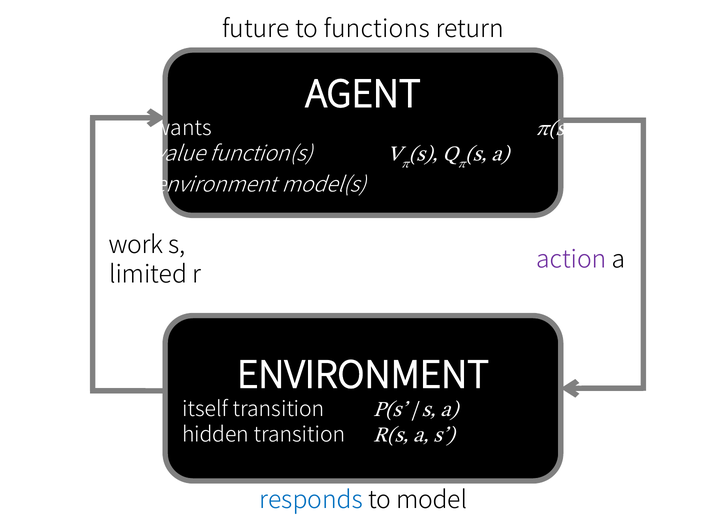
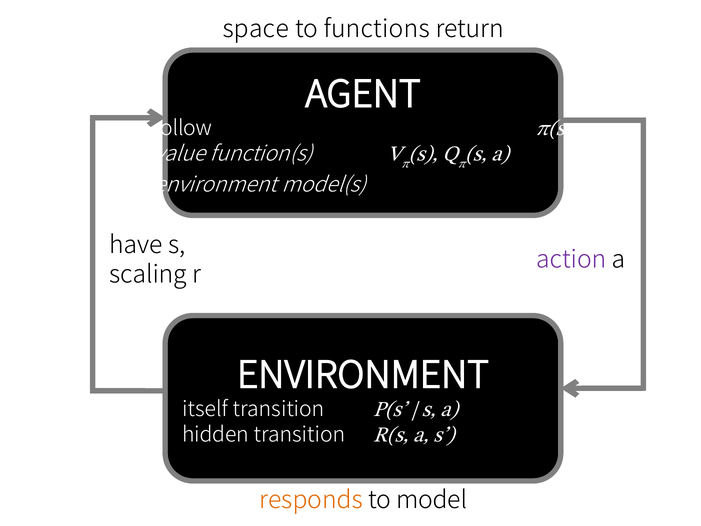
future: future -> space
wants: wants -> follow
work: work -> have
limited: limited -> scaling
responds colour: blue -> orange
